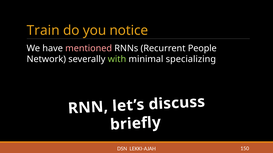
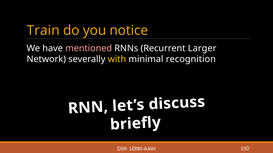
People: People -> Larger
with colour: light green -> yellow
specializing: specializing -> recognition
